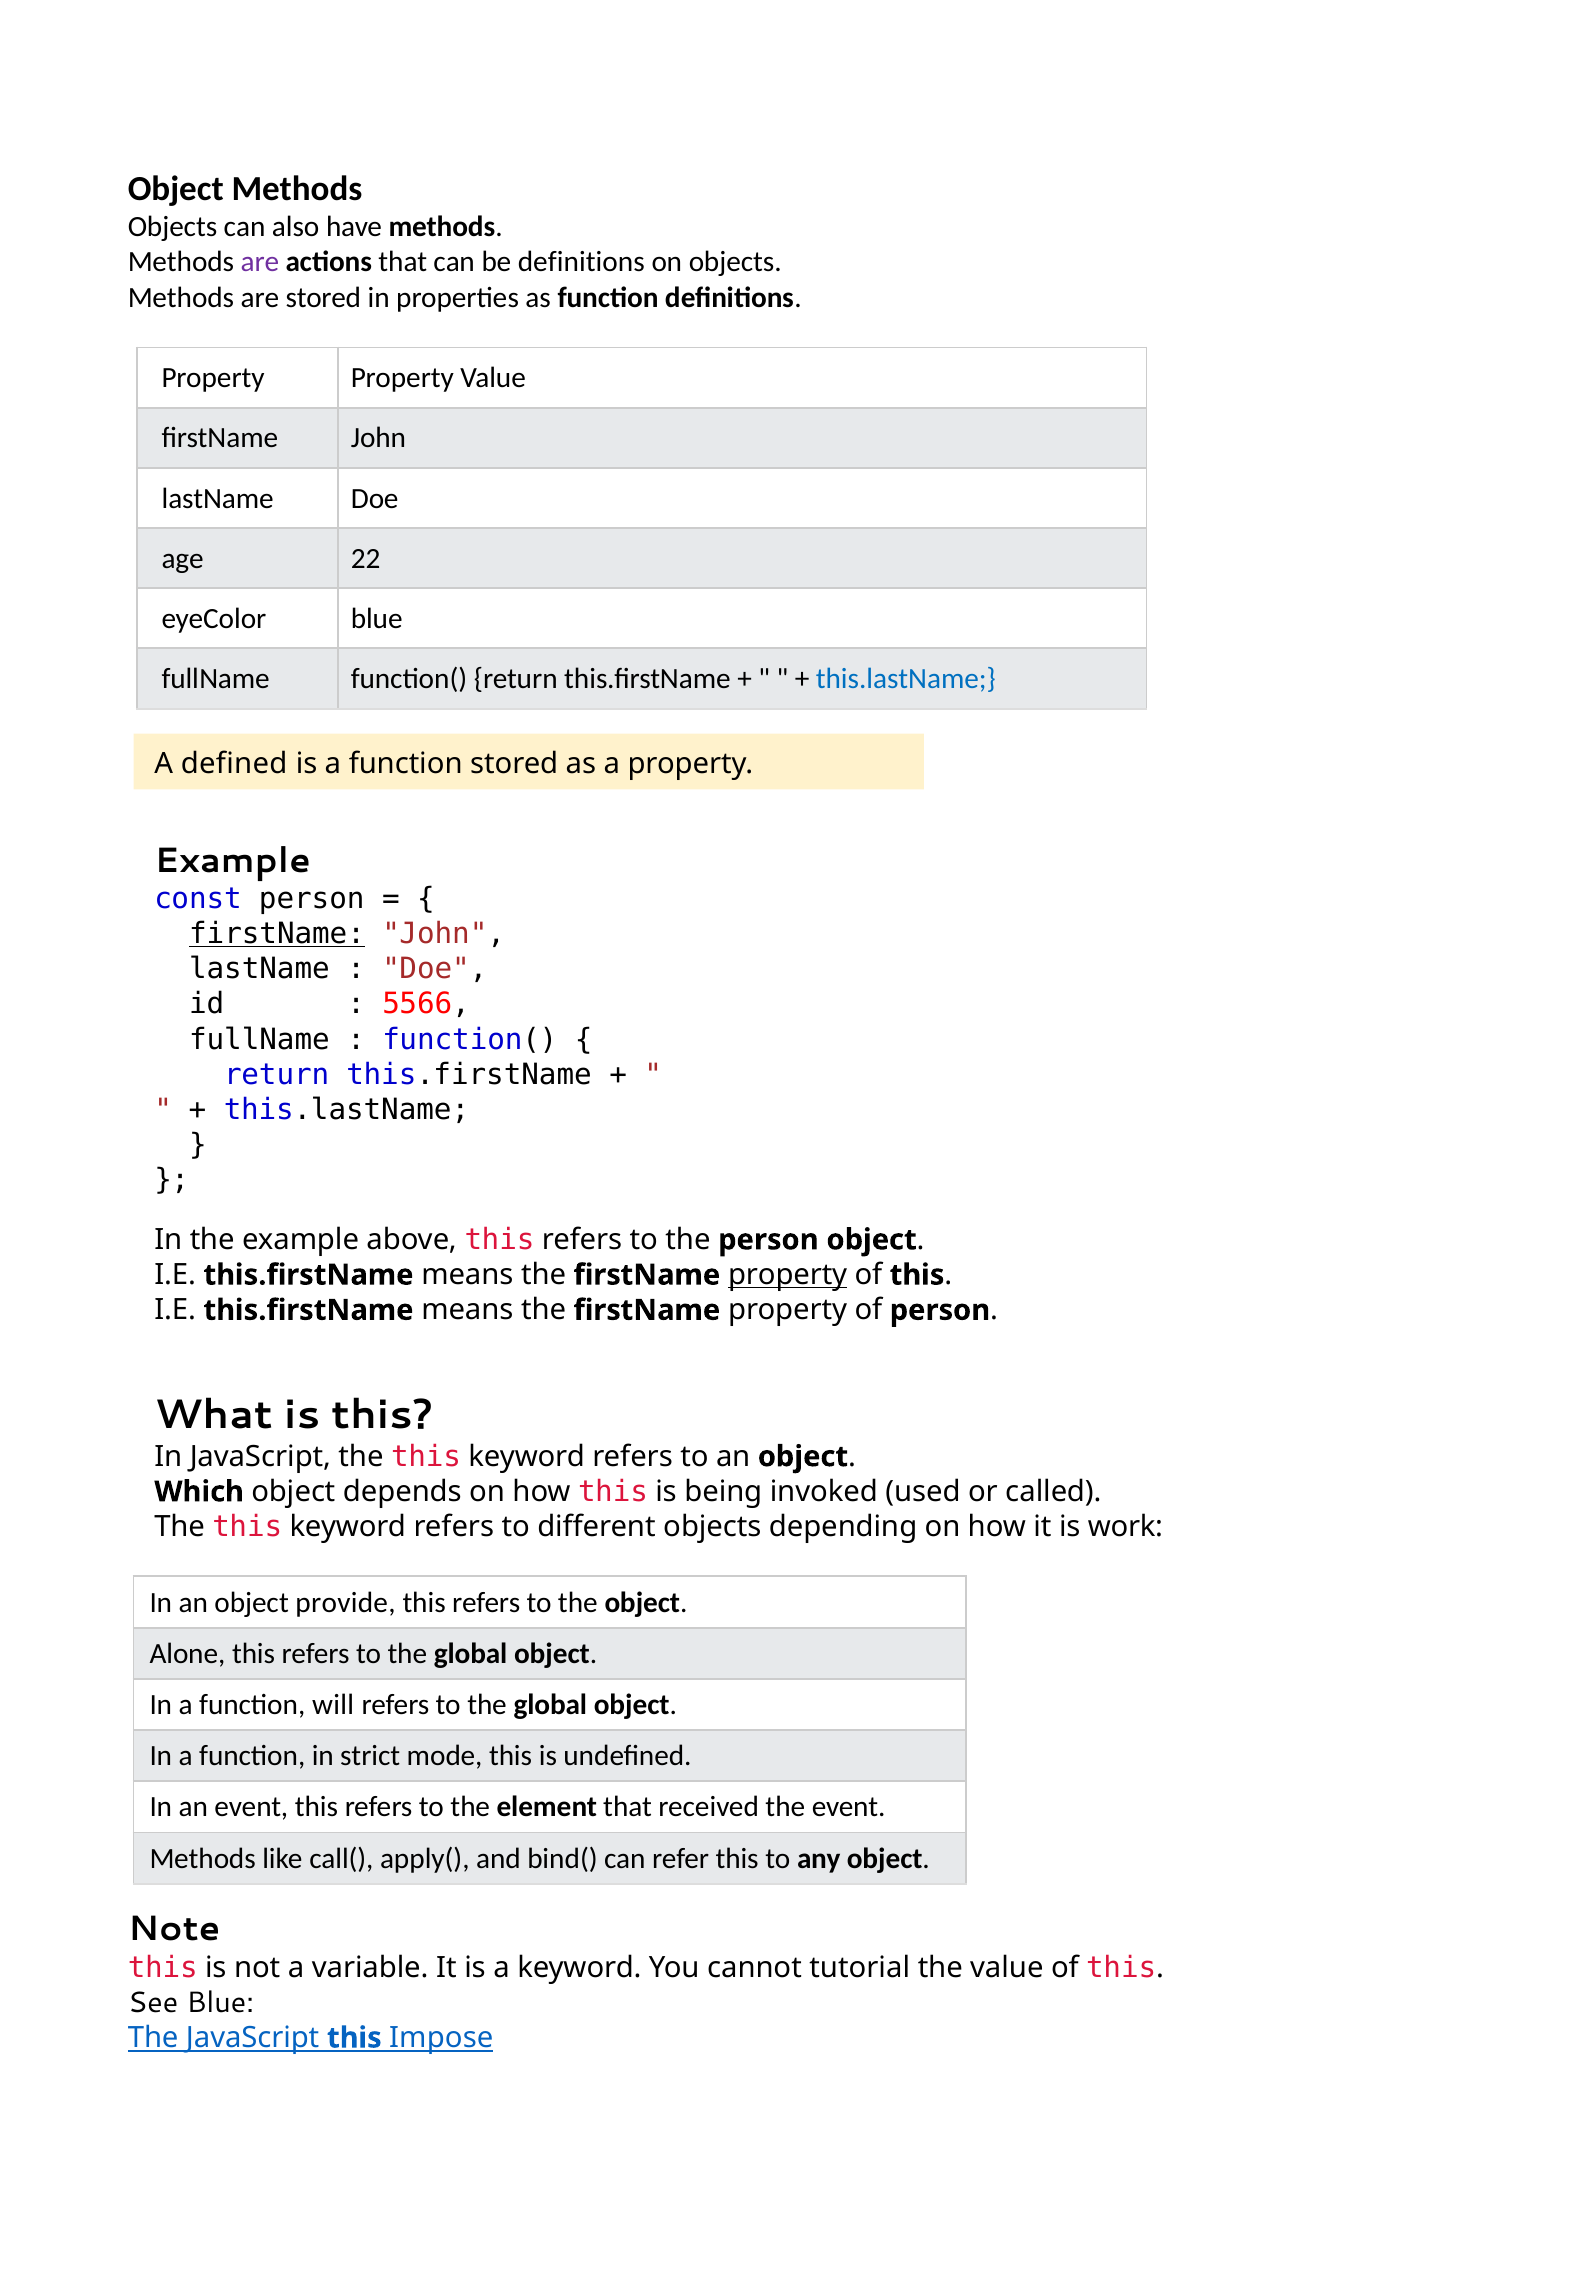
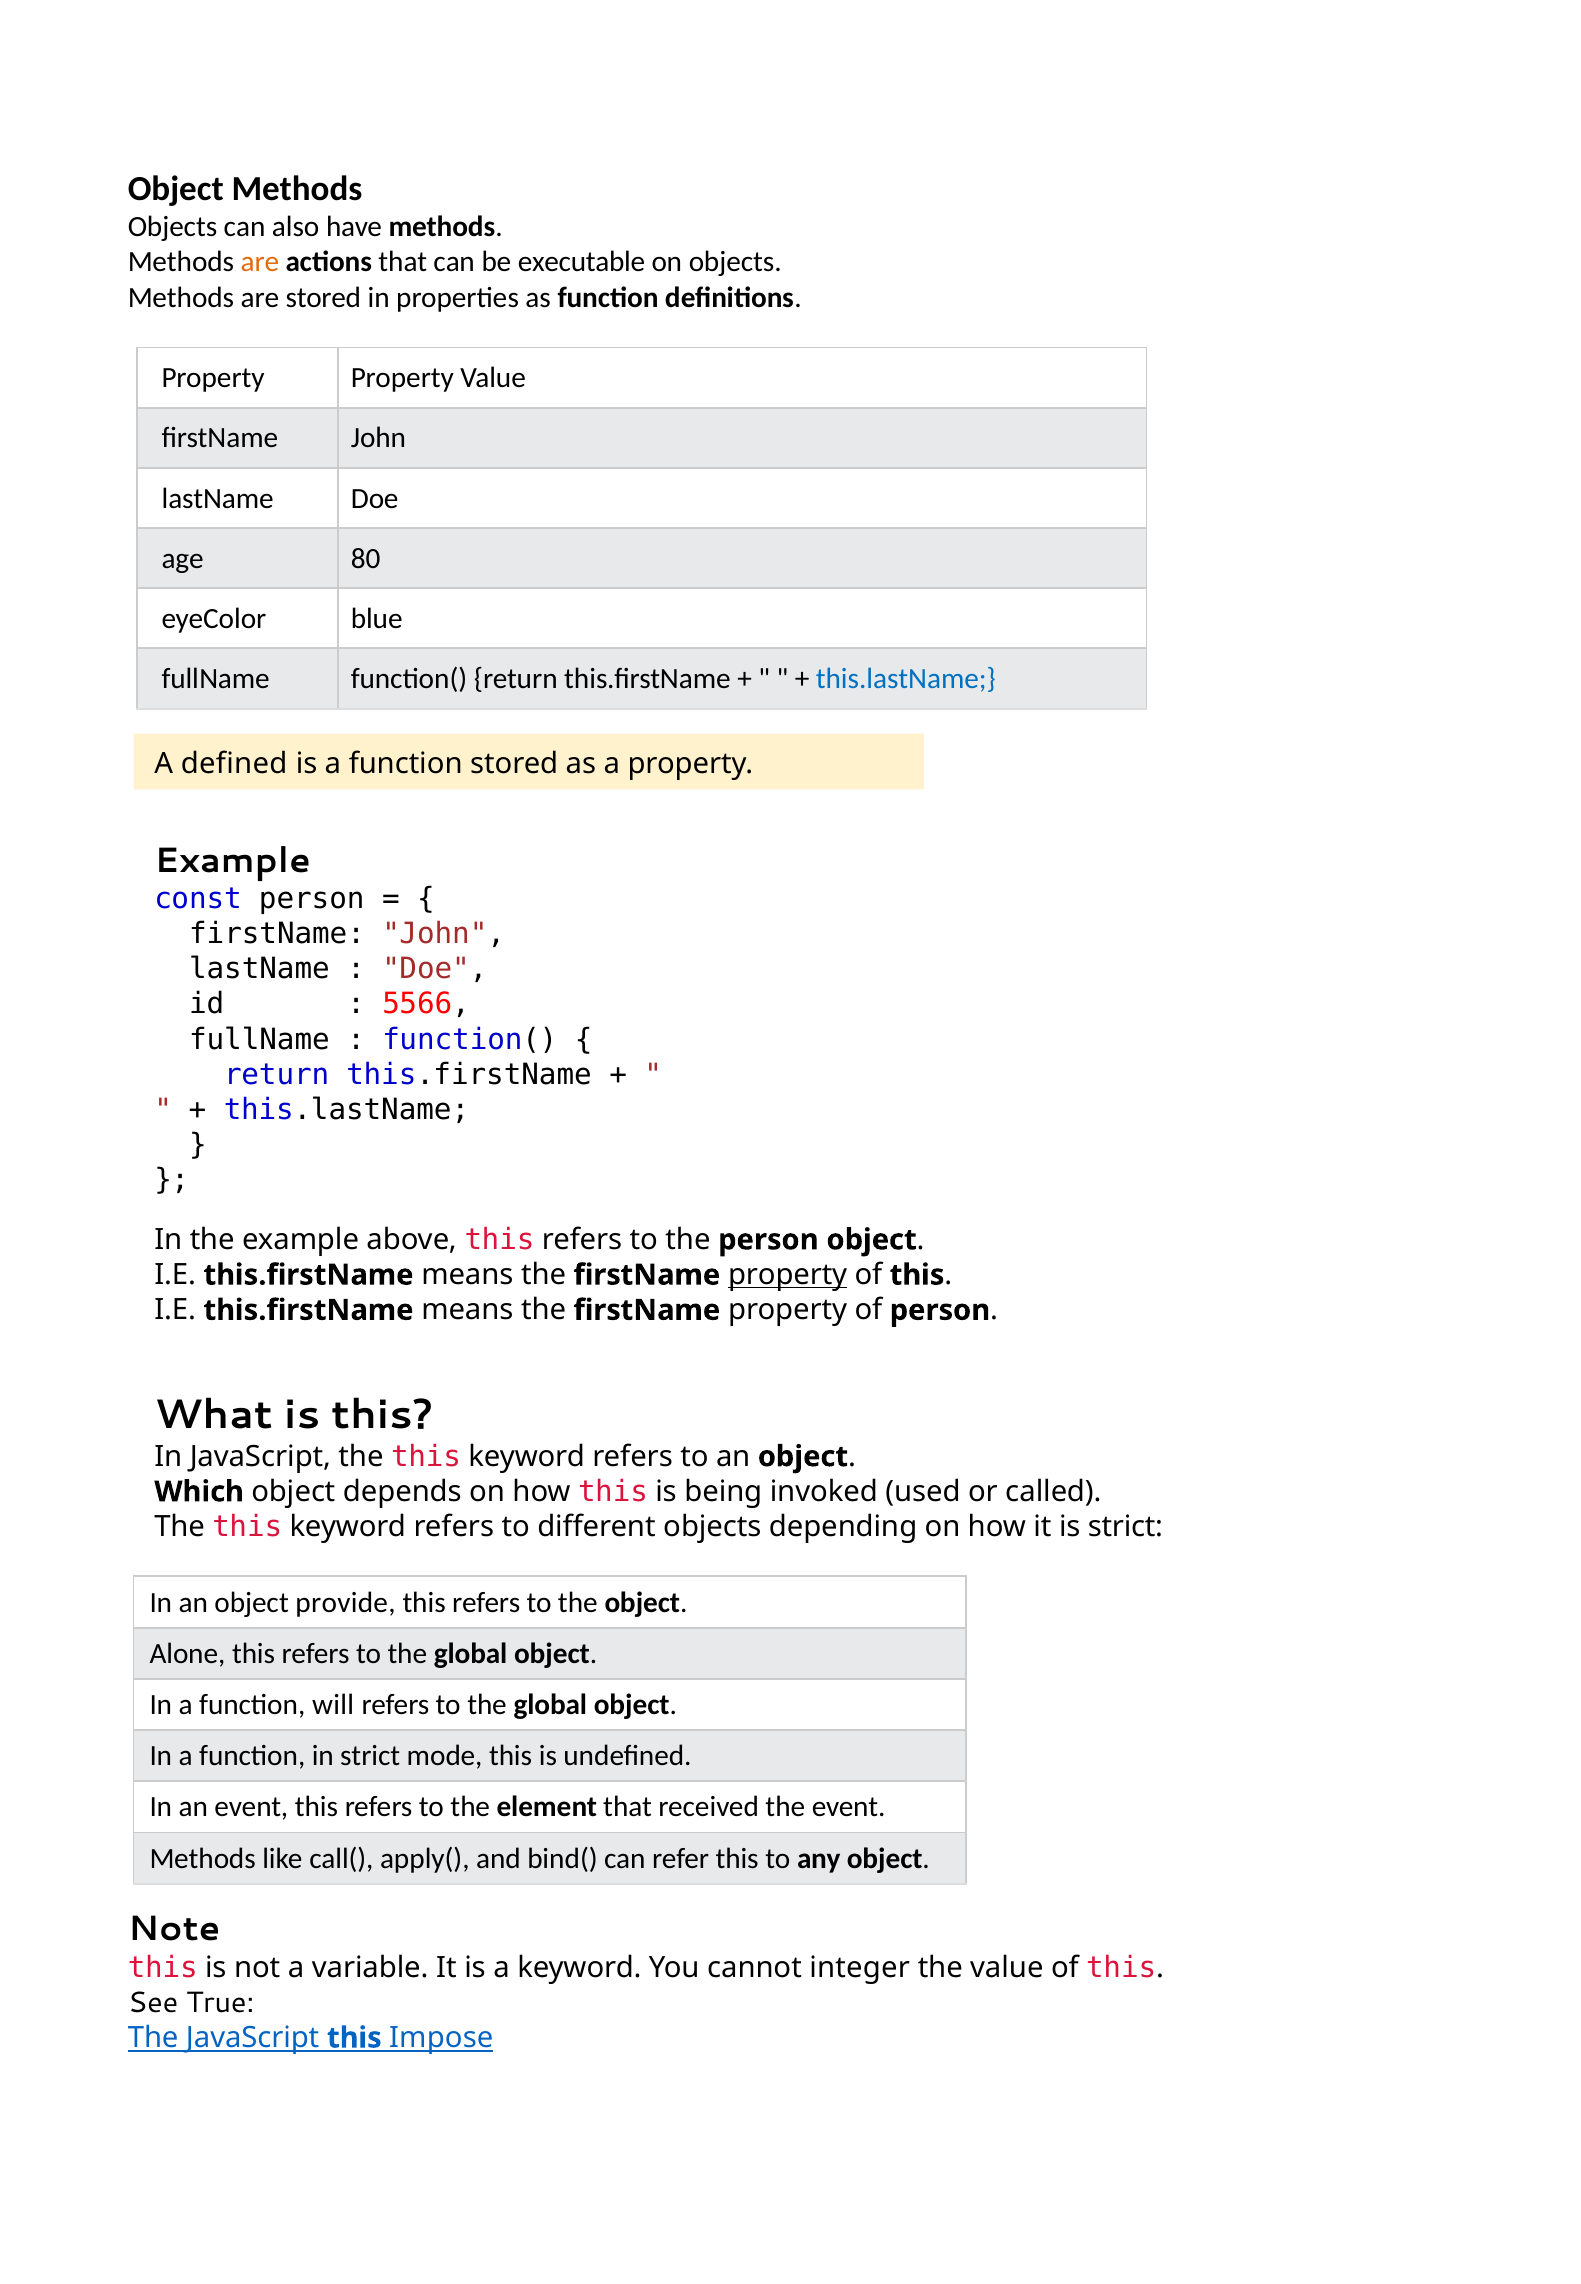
are at (260, 262) colour: purple -> orange
be definitions: definitions -> executable
22: 22 -> 80
firstName at (277, 934) underline: present -> none
is work: work -> strict
tutorial: tutorial -> integer
See Blue: Blue -> True
